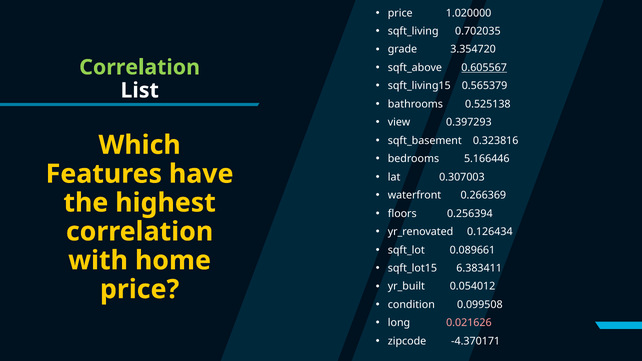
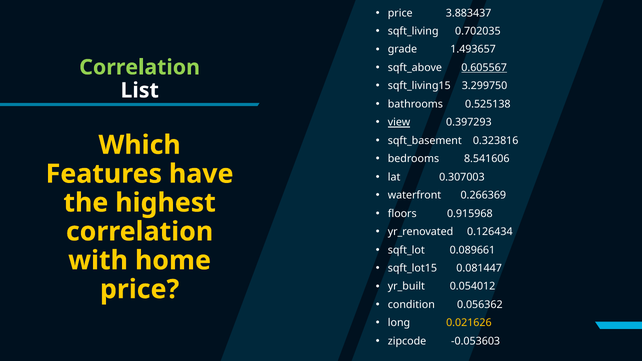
1.020000: 1.020000 -> 3.883437
3.354720: 3.354720 -> 1.493657
0.565379: 0.565379 -> 3.299750
view underline: none -> present
5.166446: 5.166446 -> 8.541606
0.256394: 0.256394 -> 0.915968
6.383411: 6.383411 -> 0.081447
0.099508: 0.099508 -> 0.056362
0.021626 colour: pink -> yellow
-4.370171: -4.370171 -> -0.053603
